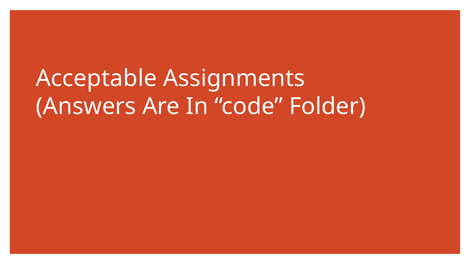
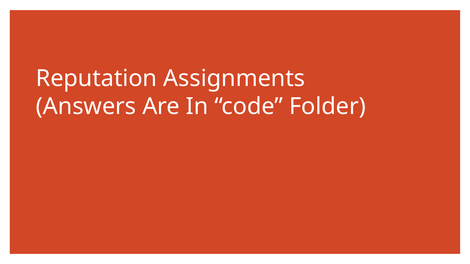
Acceptable: Acceptable -> Reputation
